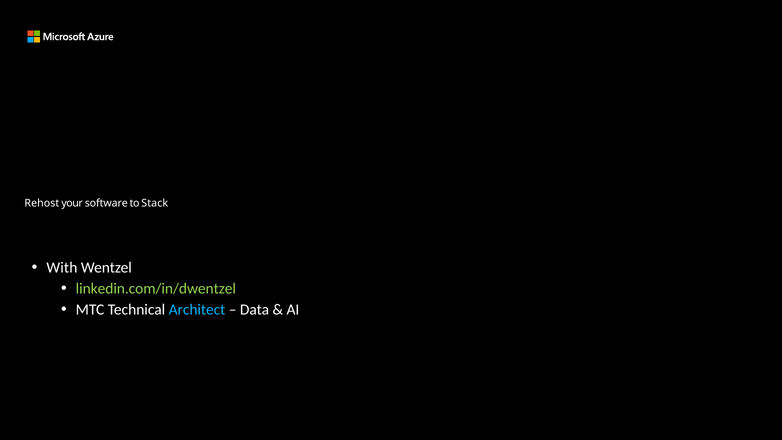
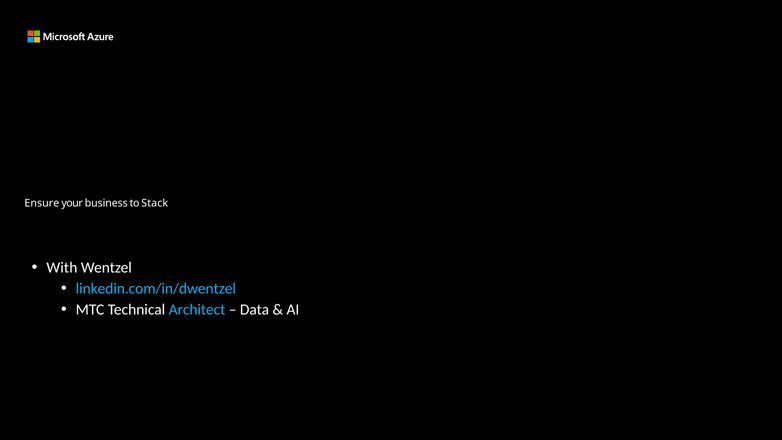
Rehost: Rehost -> Ensure
software: software -> business
linkedin.com/in/dwentzel colour: light green -> light blue
